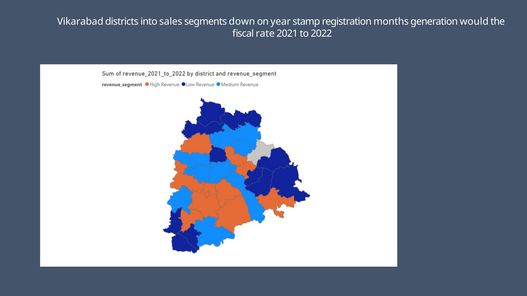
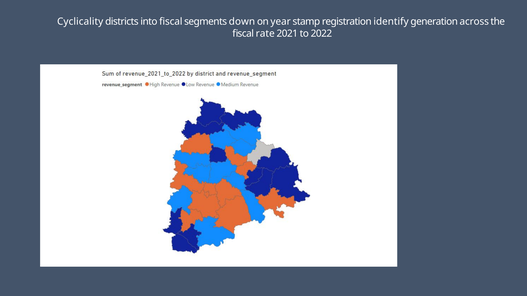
Vikarabad: Vikarabad -> Cyclicality
into sales: sales -> fiscal
months: months -> identify
would: would -> across
